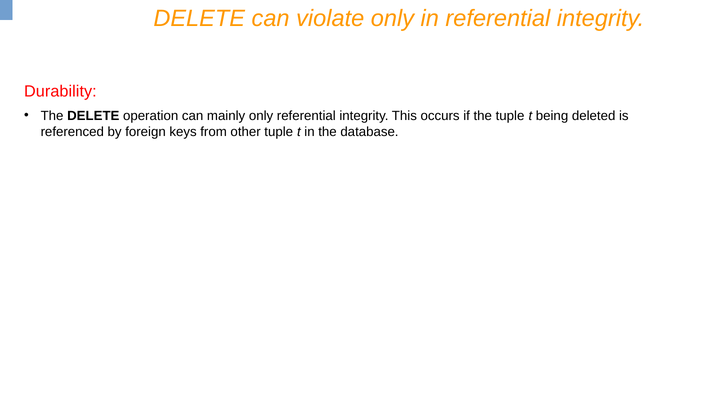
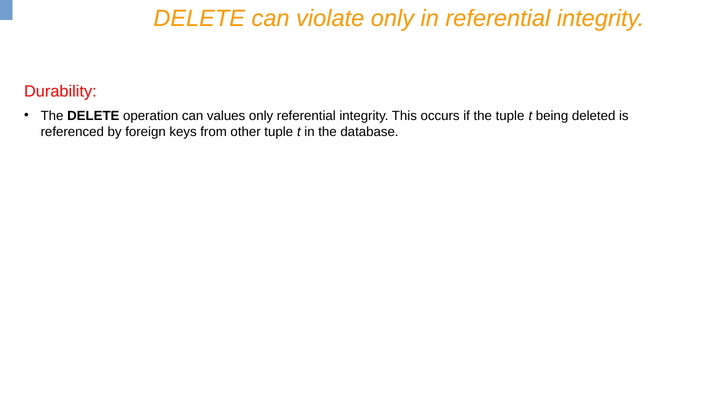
mainly: mainly -> values
